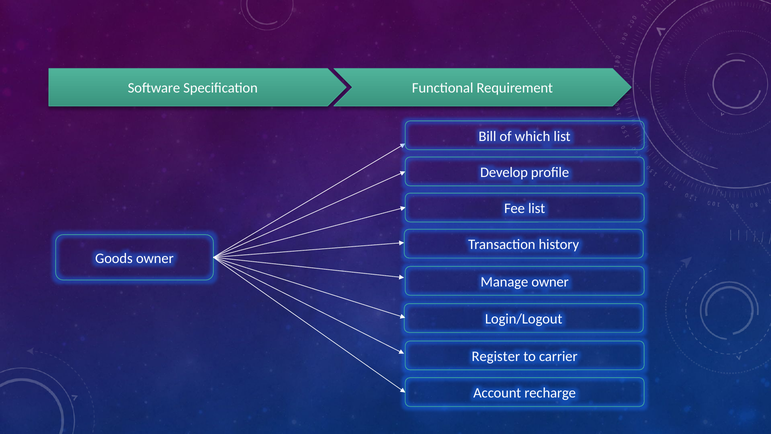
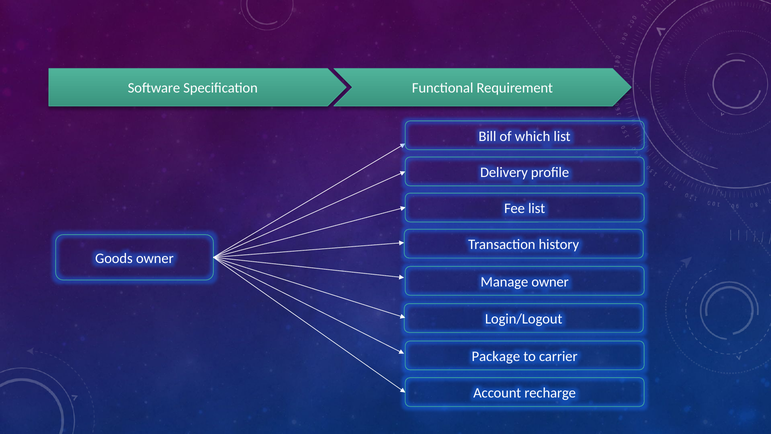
Develop: Develop -> Delivery
Register: Register -> Package
